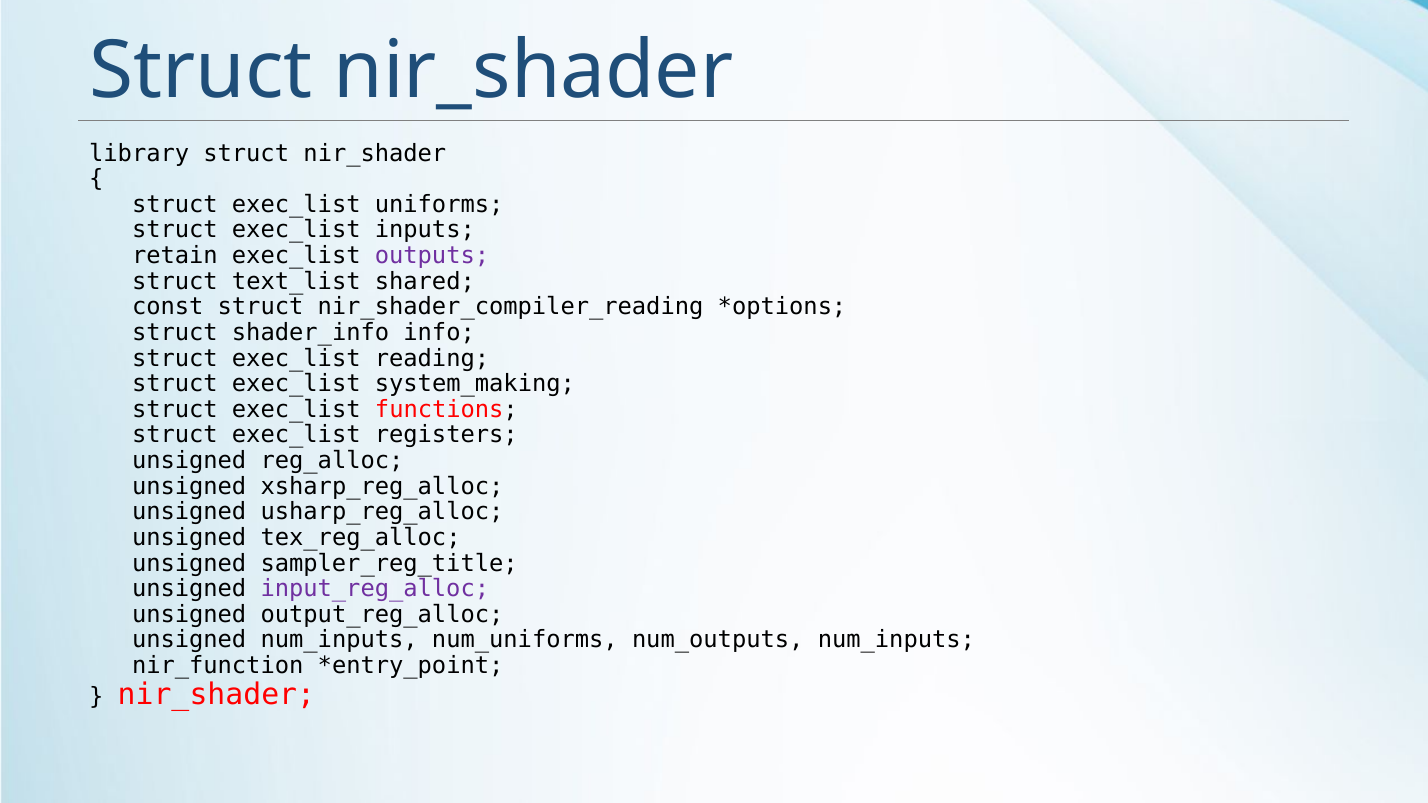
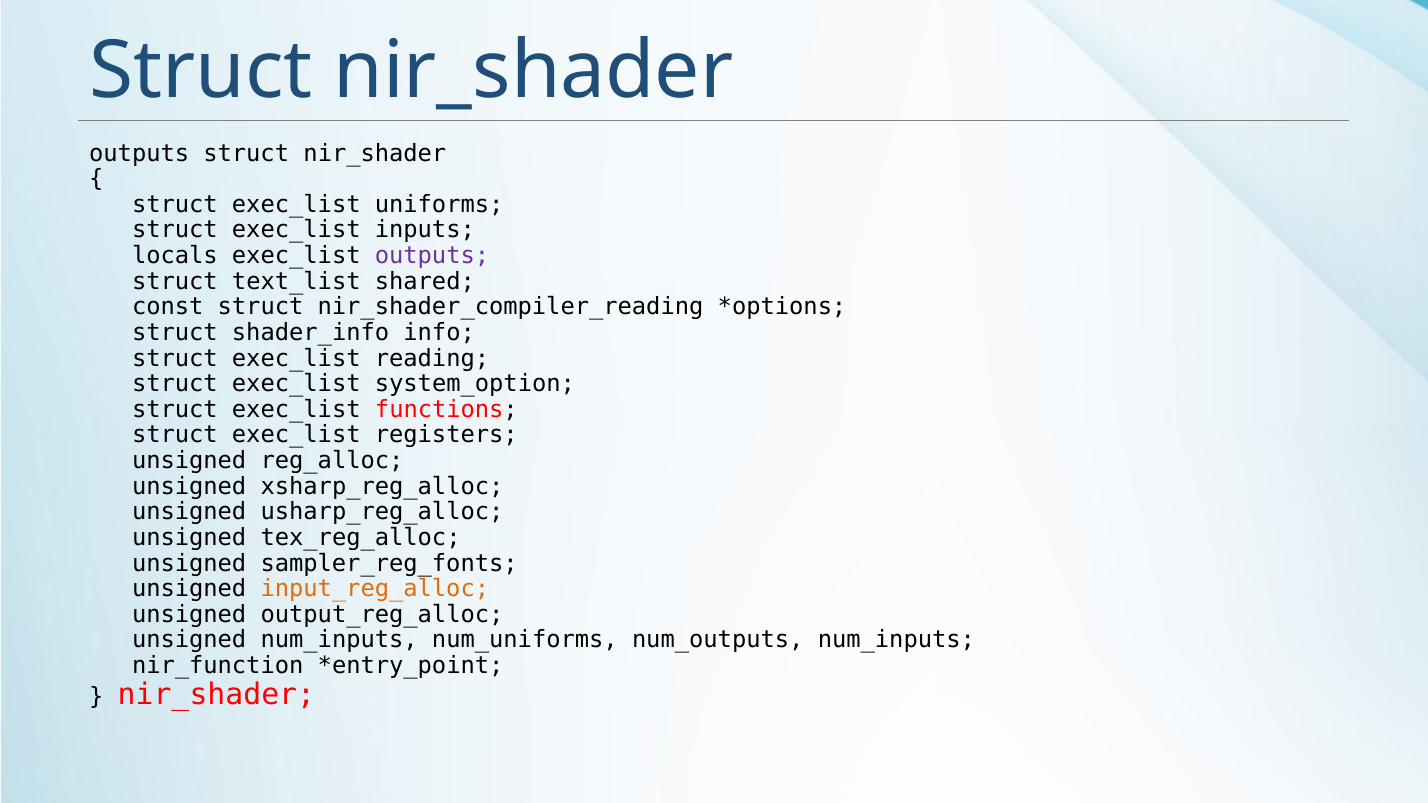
library at (139, 153): library -> outputs
retain: retain -> locals
system_making: system_making -> system_option
sampler_reg_title: sampler_reg_title -> sampler_reg_fonts
input_reg_alloc colour: purple -> orange
